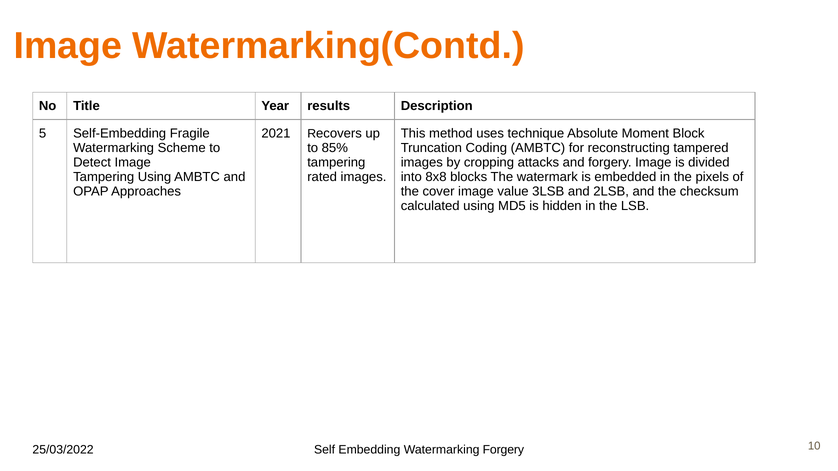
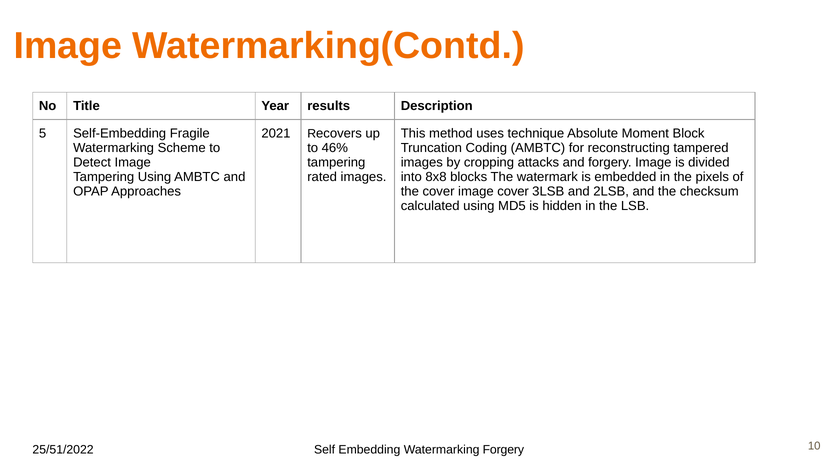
85%: 85% -> 46%
image value: value -> cover
25/03/2022: 25/03/2022 -> 25/51/2022
